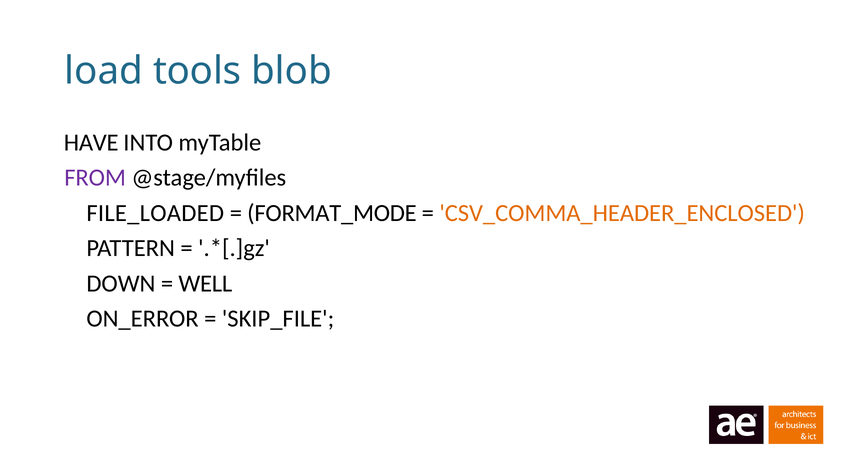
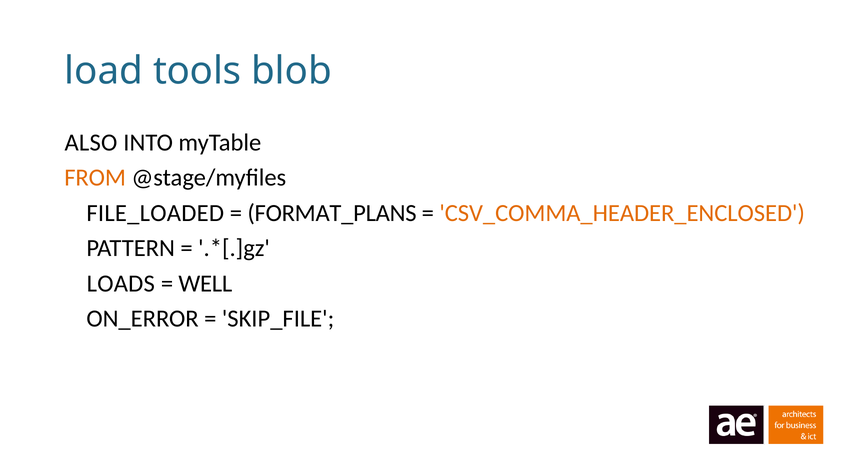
HAVE: HAVE -> ALSO
FROM colour: purple -> orange
FORMAT_MODE: FORMAT_MODE -> FORMAT_PLANS
DOWN: DOWN -> LOADS
